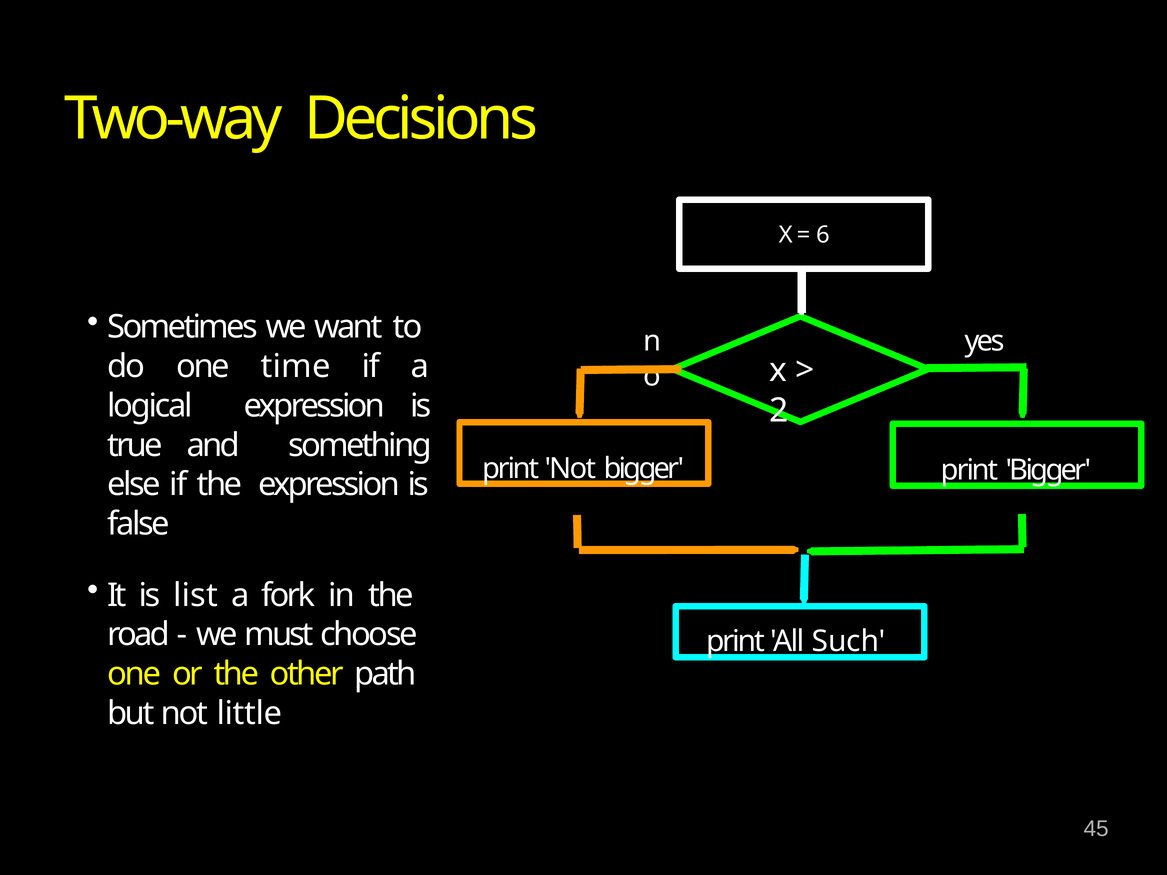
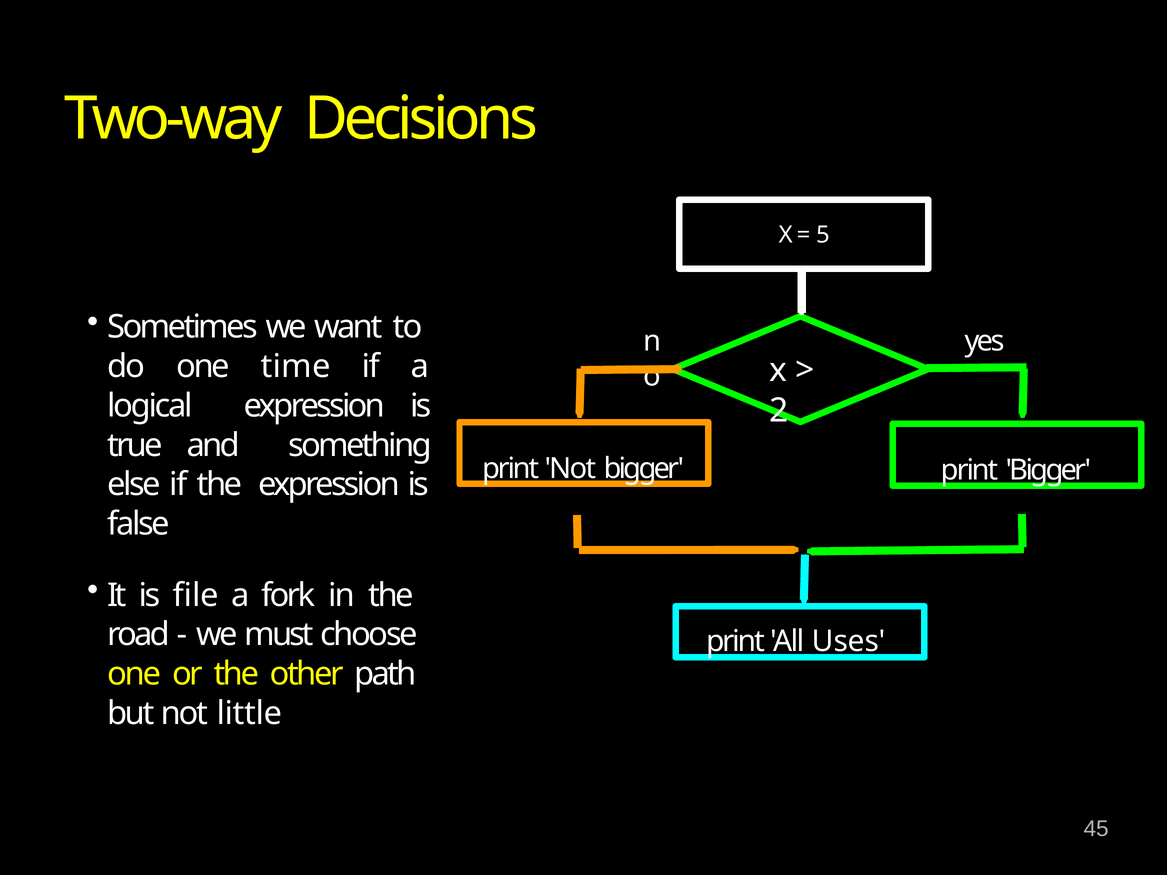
6: 6 -> 5
list: list -> file
Such: Such -> Uses
